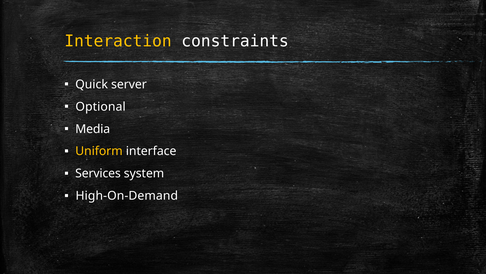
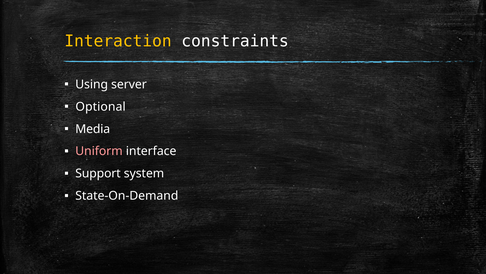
Quick: Quick -> Using
Uniform colour: yellow -> pink
Services: Services -> Support
High-On-Demand: High-On-Demand -> State-On-Demand
